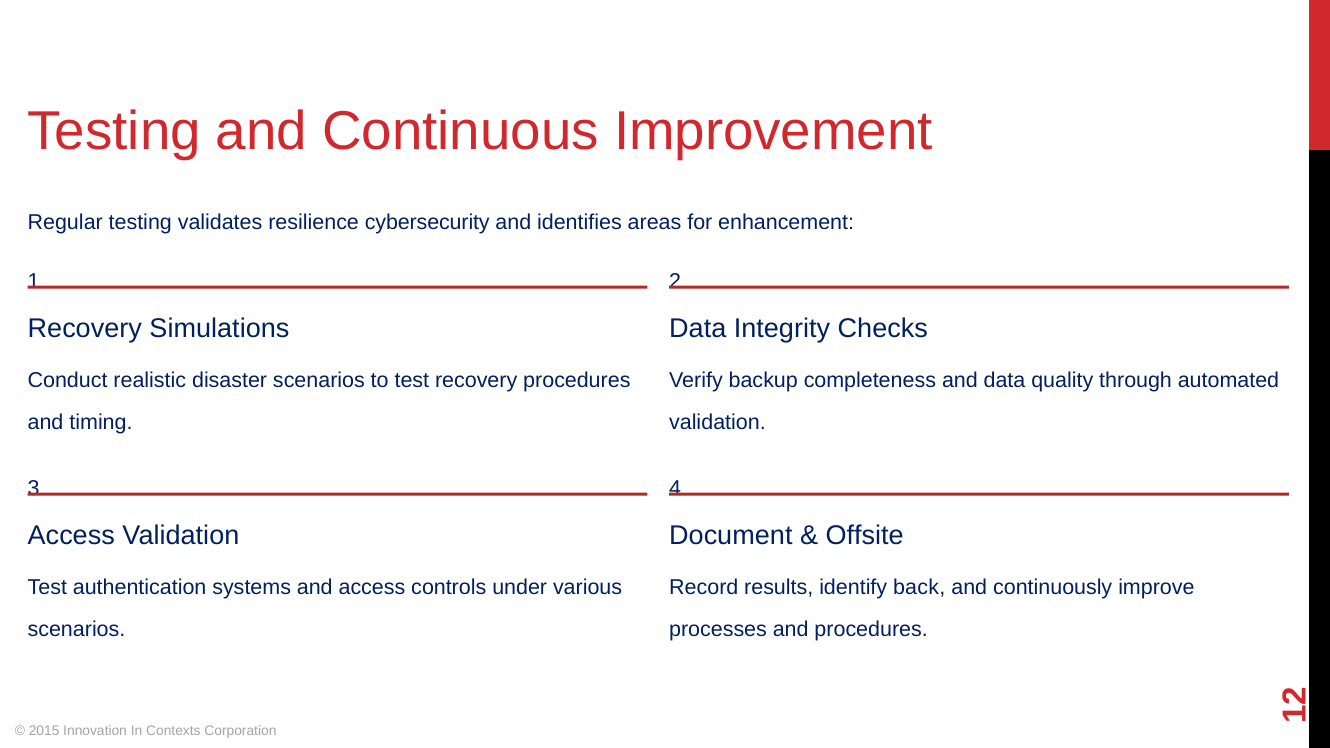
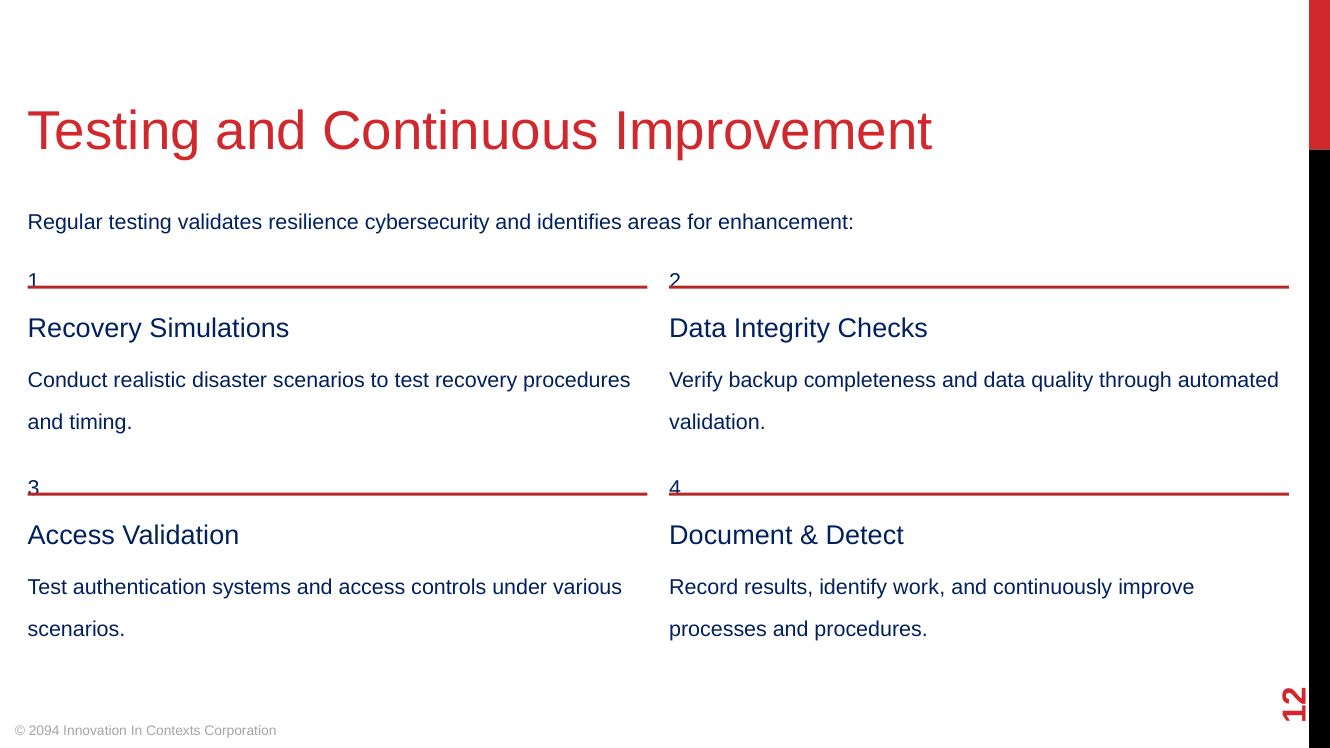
Offsite: Offsite -> Detect
back: back -> work
2015: 2015 -> 2094
